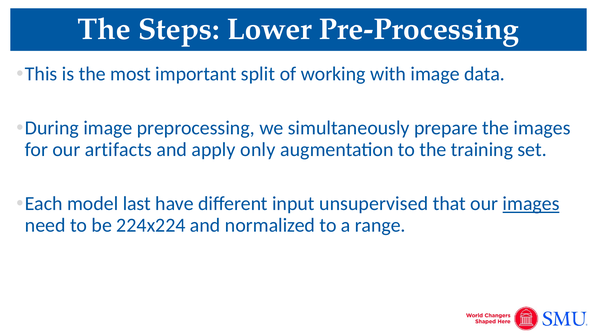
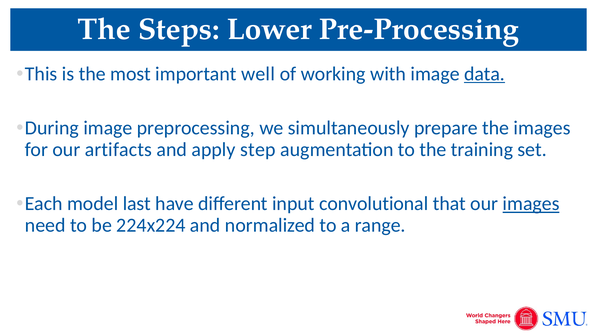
split: split -> well
data underline: none -> present
only: only -> step
unsupervised: unsupervised -> convolutional
